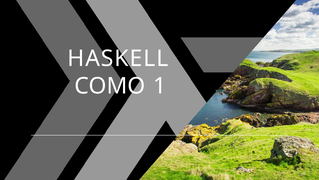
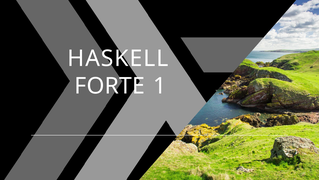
COMO: COMO -> FORTE
